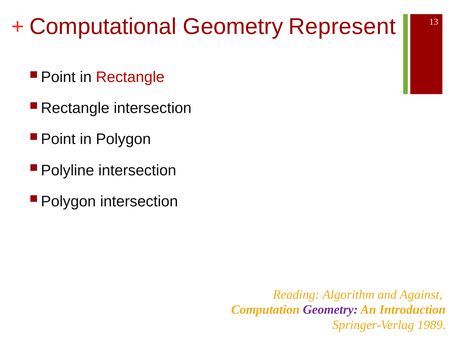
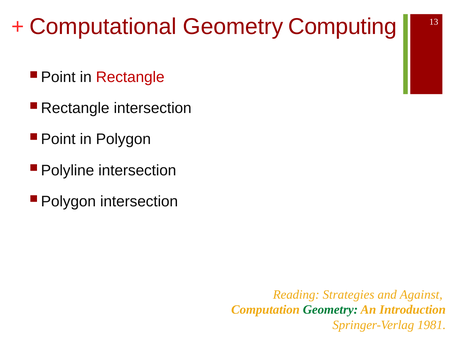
Represent: Represent -> Computing
Algorithm: Algorithm -> Strategies
Geometry at (330, 310) colour: purple -> green
1989: 1989 -> 1981
